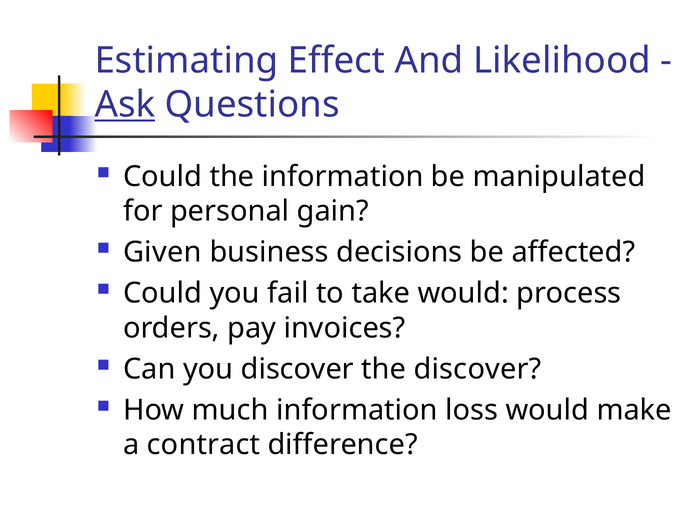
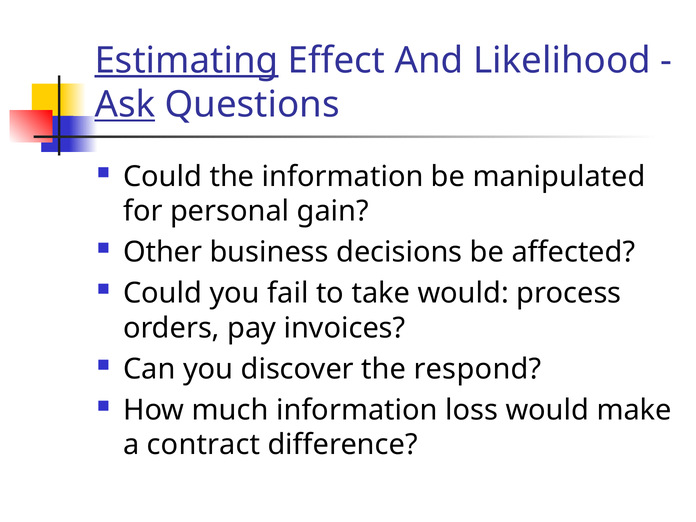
Estimating underline: none -> present
Given: Given -> Other
the discover: discover -> respond
